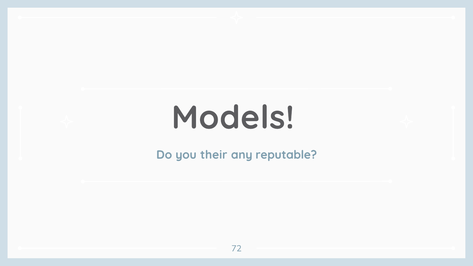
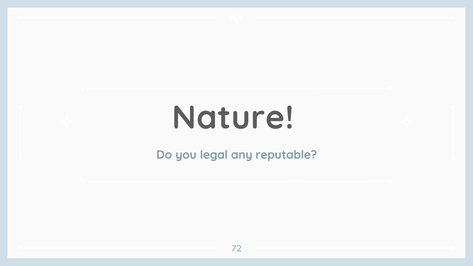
Models: Models -> Nature
their: their -> legal
